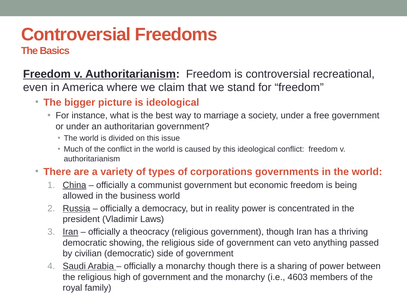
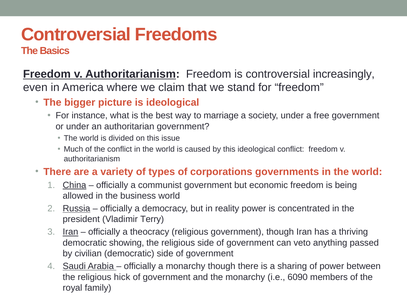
recreational: recreational -> increasingly
Laws: Laws -> Terry
high: high -> hick
4603: 4603 -> 6090
